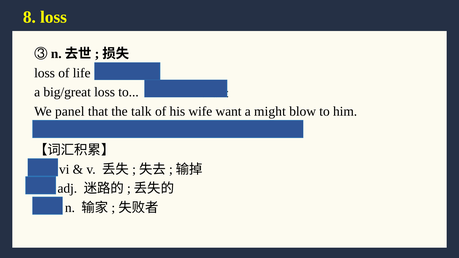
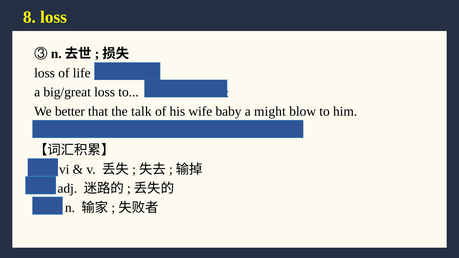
panel: panel -> better
want: want -> baby
